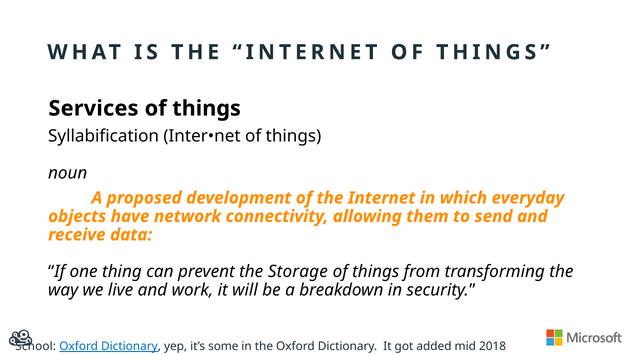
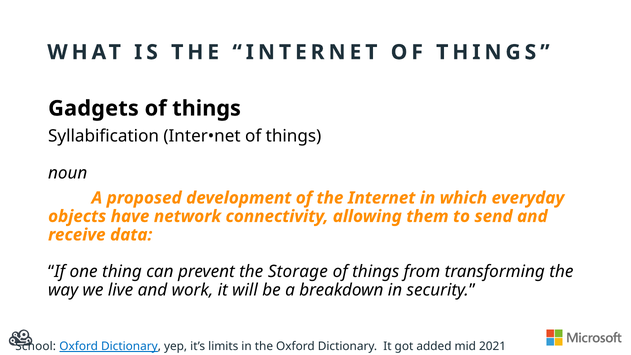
Services: Services -> Gadgets
some: some -> limits
2018: 2018 -> 2021
